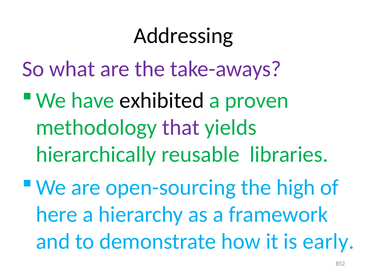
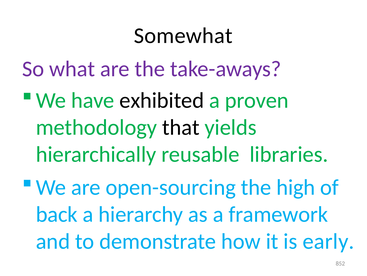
Addressing: Addressing -> Somewhat
that colour: purple -> black
here: here -> back
